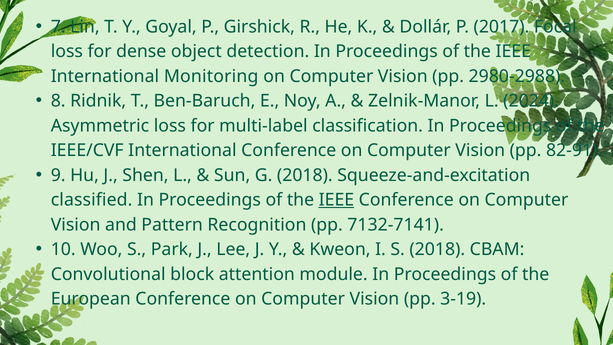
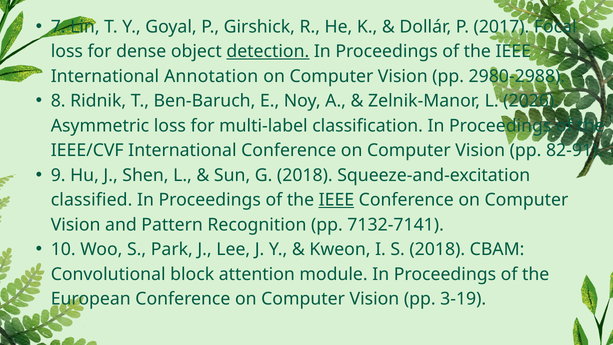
detection underline: none -> present
Monitoring: Monitoring -> Annotation
2024: 2024 -> 2026
